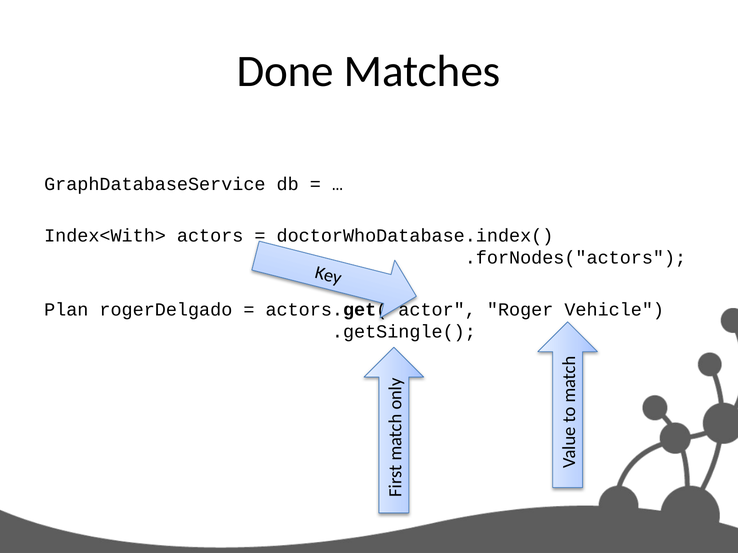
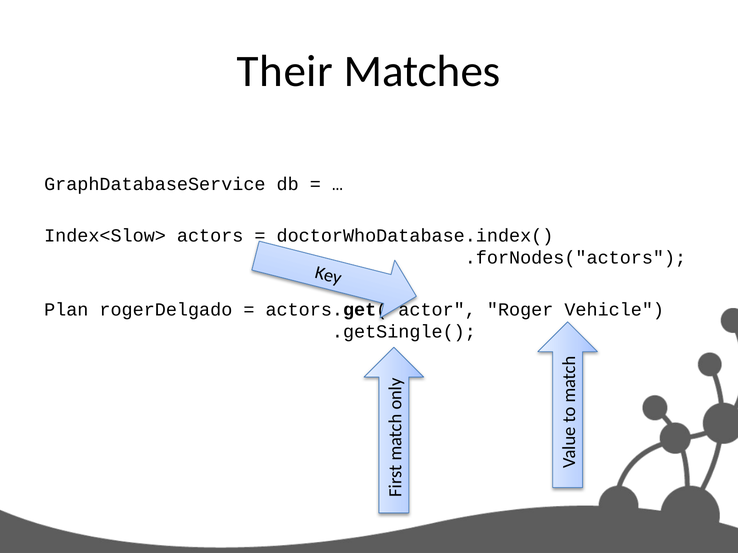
Done: Done -> Their
Index<With>: Index<With> -> Index<Slow>
